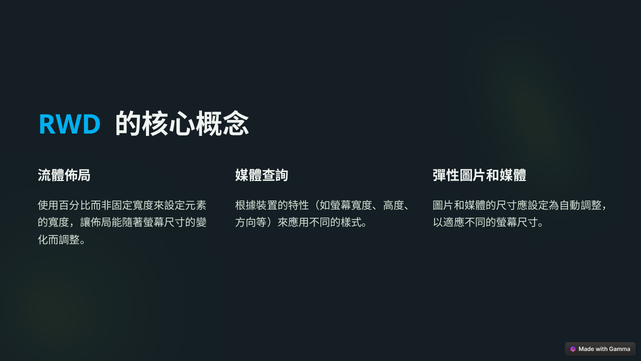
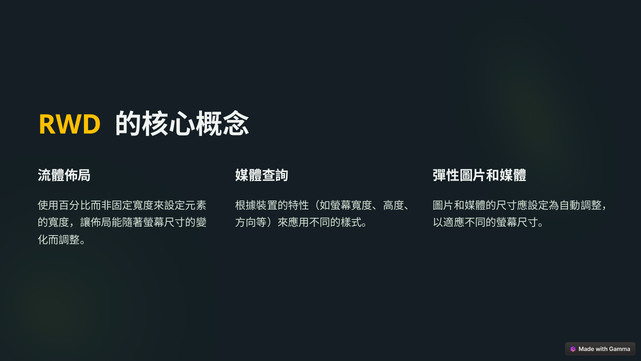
RWD colour: light blue -> yellow
